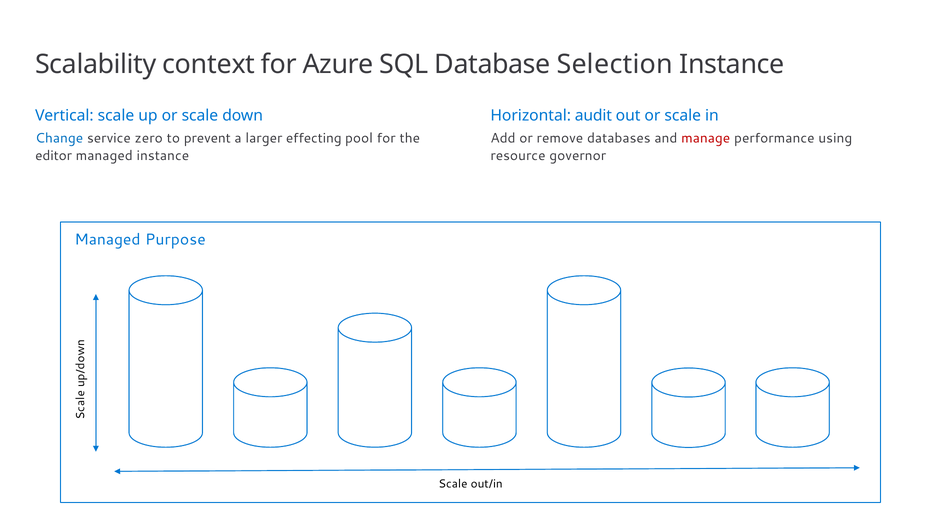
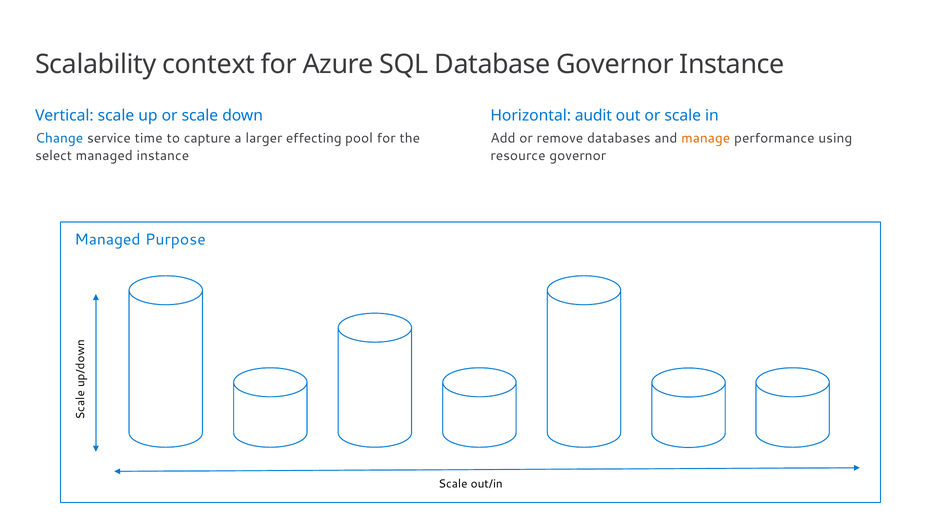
Database Selection: Selection -> Governor
zero: zero -> time
prevent: prevent -> capture
manage colour: red -> orange
editor: editor -> select
